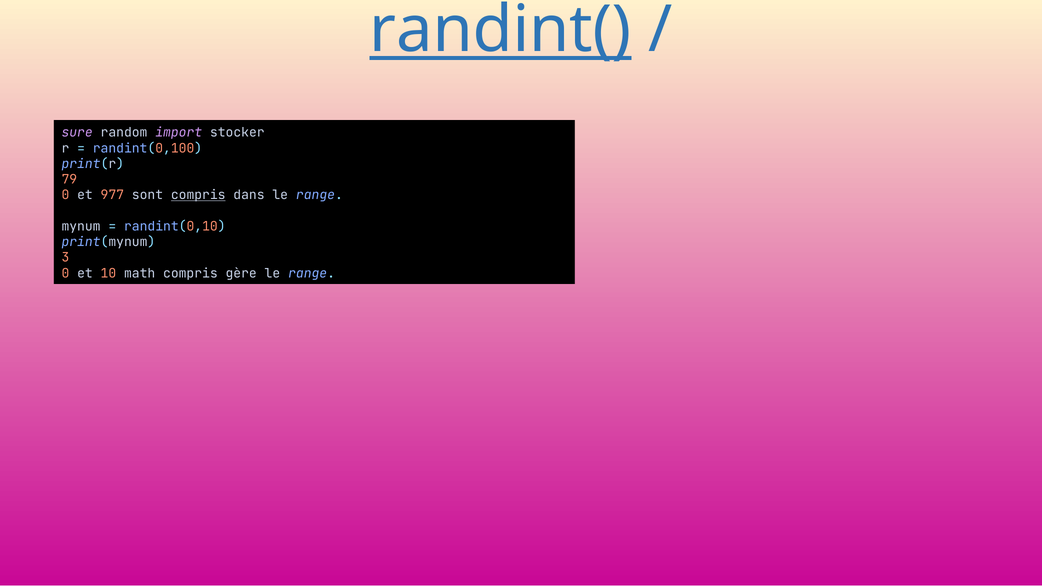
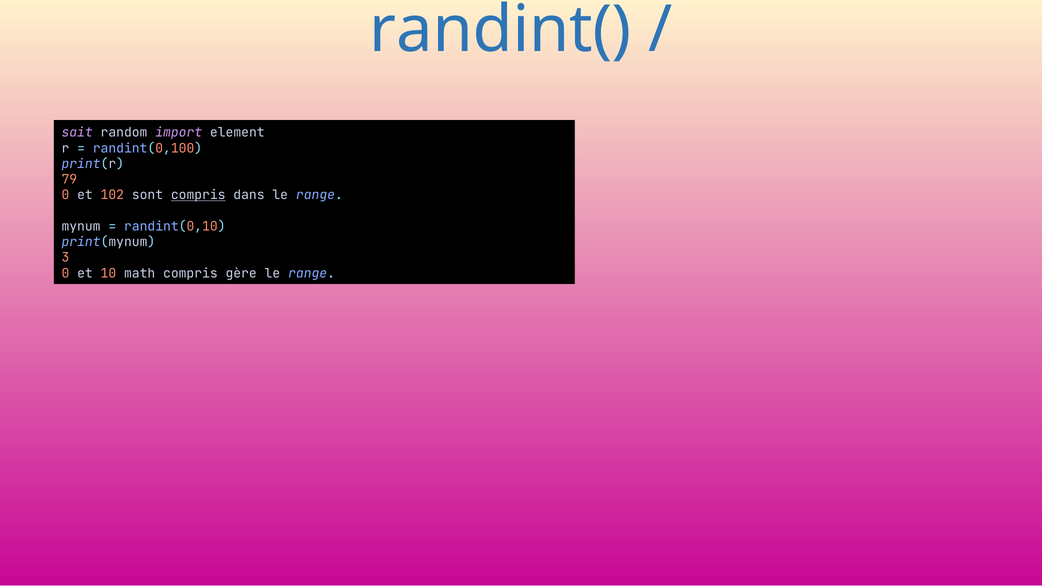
randint( underline: present -> none
sure: sure -> sait
stocker: stocker -> element
977: 977 -> 102
